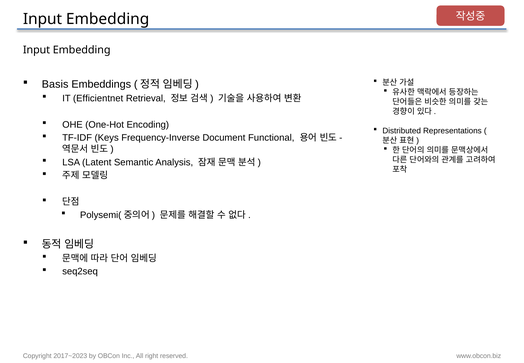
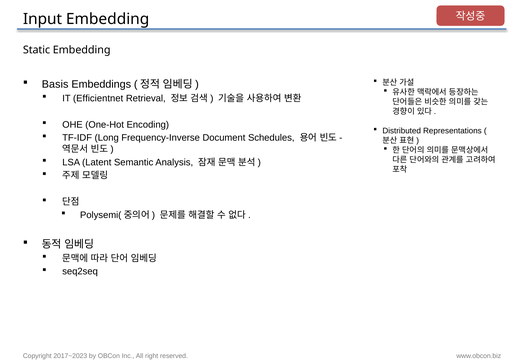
Input at (37, 50): Input -> Static
Keys: Keys -> Long
Functional: Functional -> Schedules
